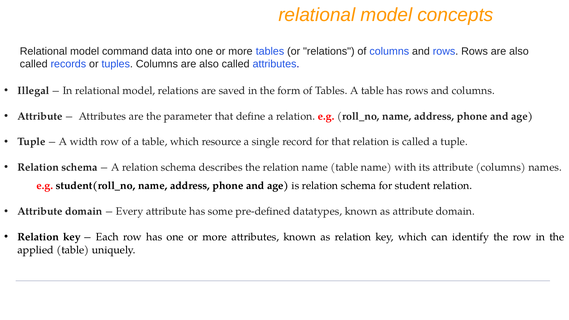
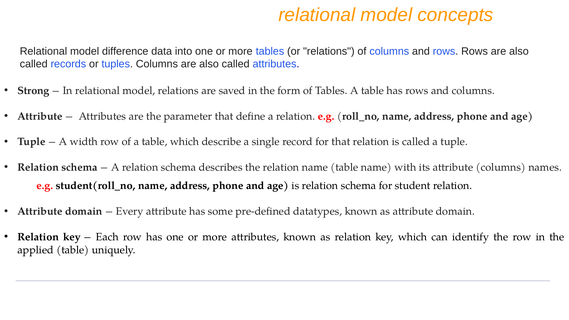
command: command -> difference
Illegal: Illegal -> Strong
resource: resource -> describe
